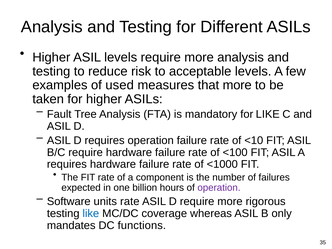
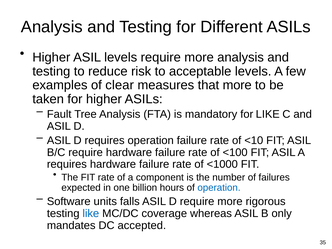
used: used -> clear
operation at (219, 188) colour: purple -> blue
units rate: rate -> falls
functions: functions -> accepted
